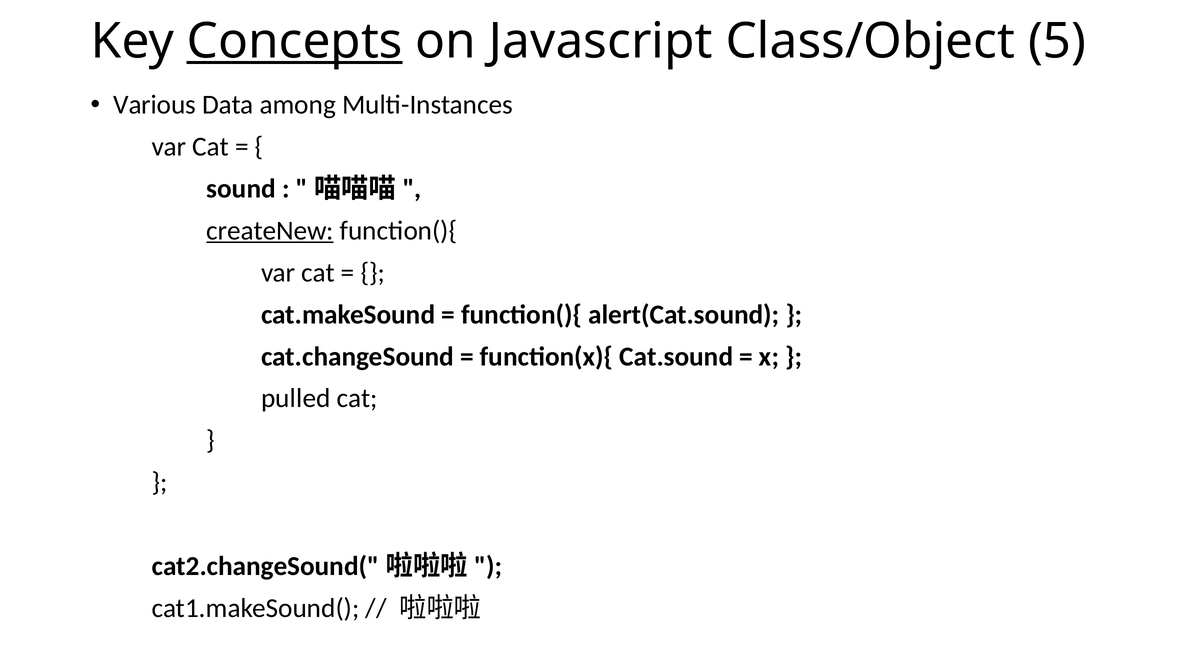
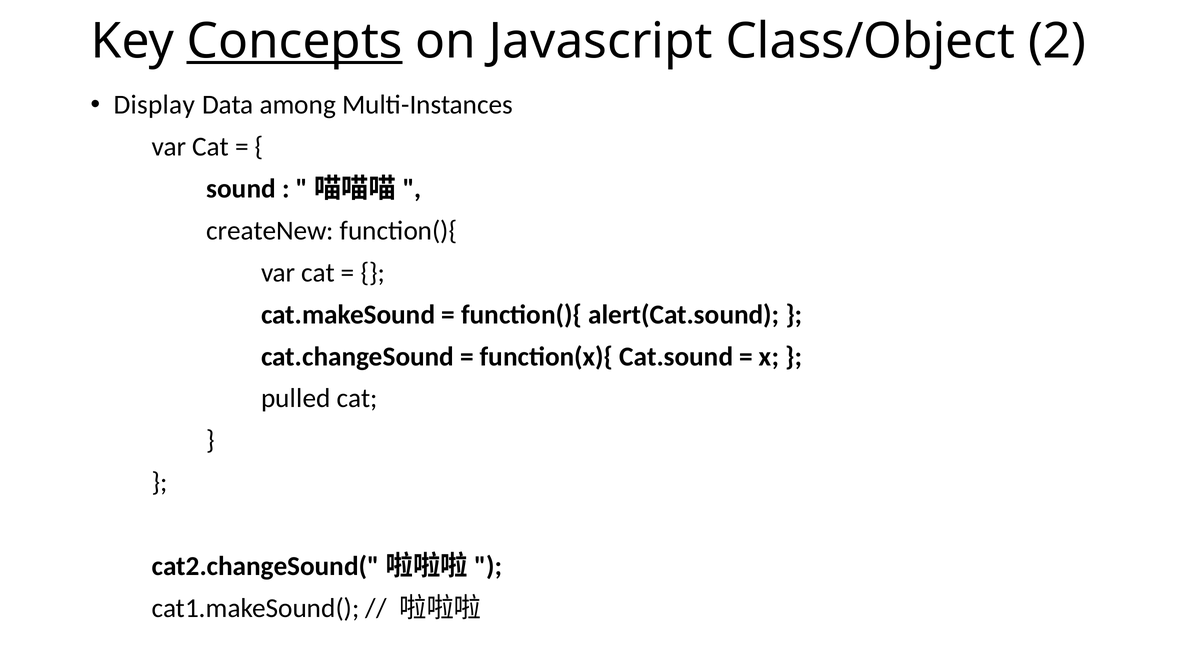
5: 5 -> 2
Various: Various -> Display
createNew underline: present -> none
